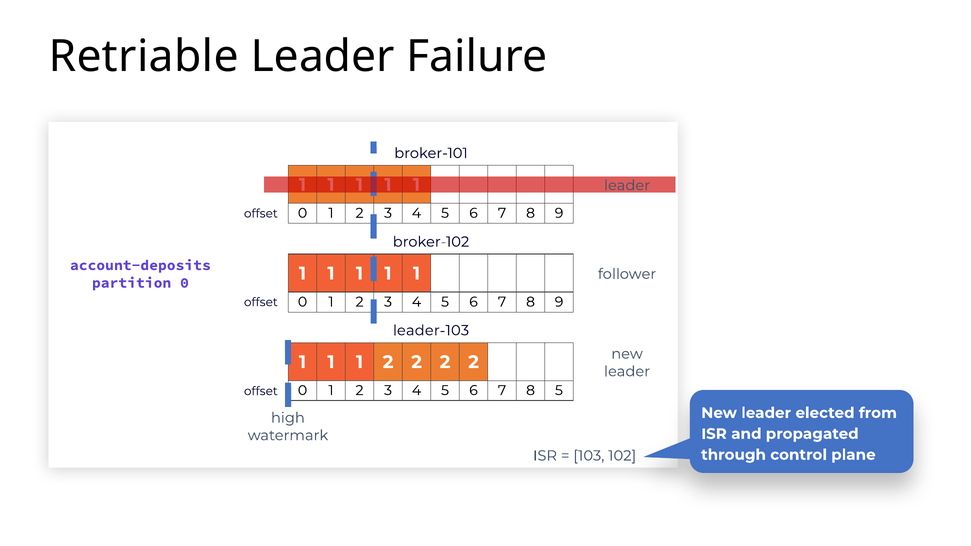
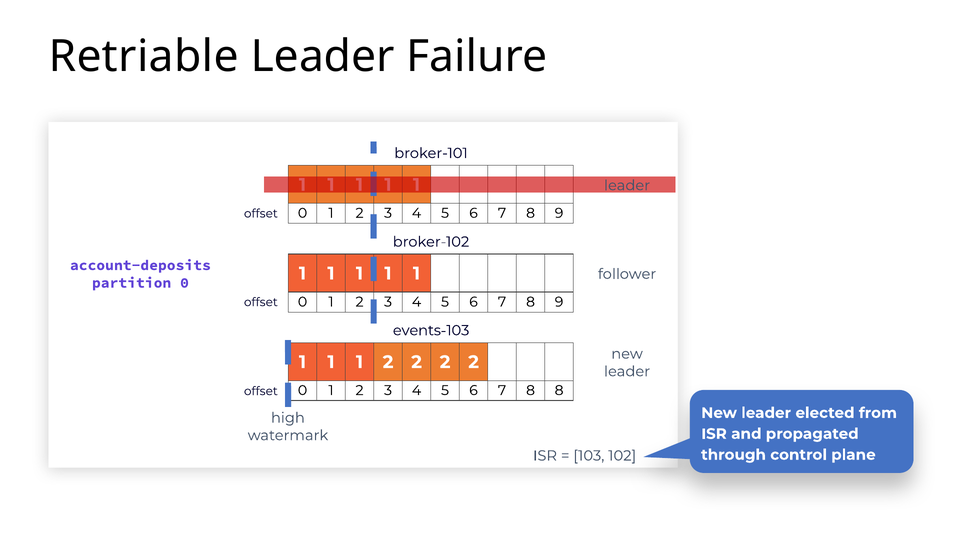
leader-103: leader-103 -> events-103
8 5: 5 -> 8
